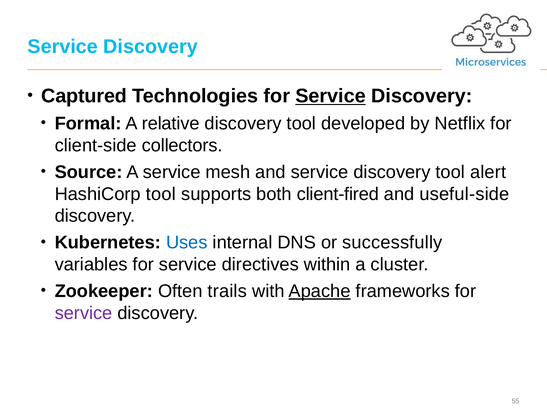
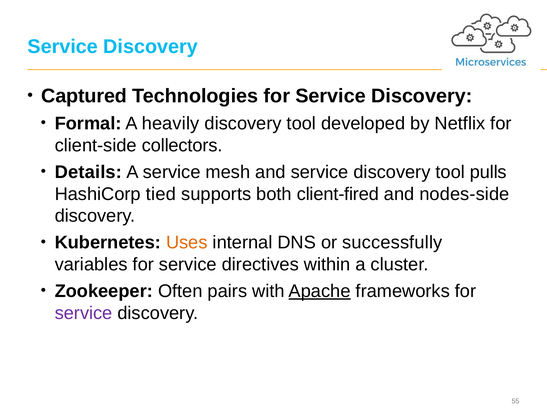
Service at (331, 96) underline: present -> none
relative: relative -> heavily
Source: Source -> Details
alert: alert -> pulls
HashiCorp tool: tool -> tied
useful-side: useful-side -> nodes-side
Uses colour: blue -> orange
trails: trails -> pairs
